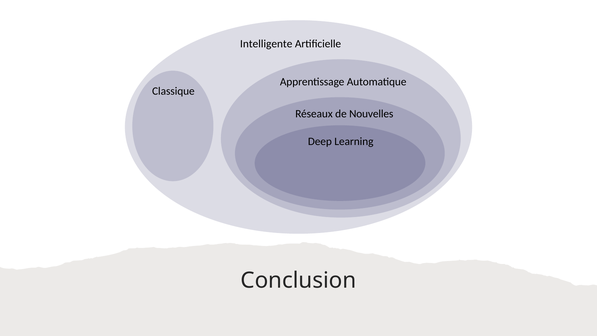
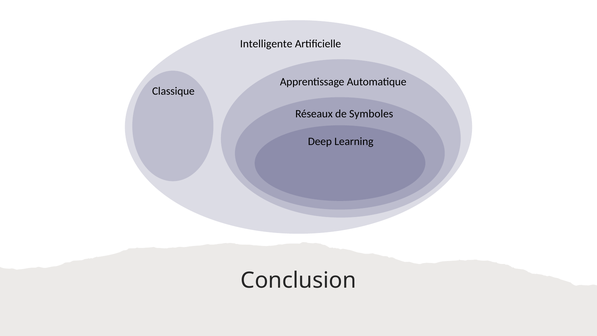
Nouvelles: Nouvelles -> Symboles
